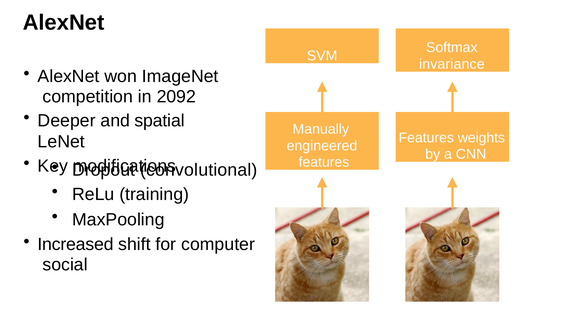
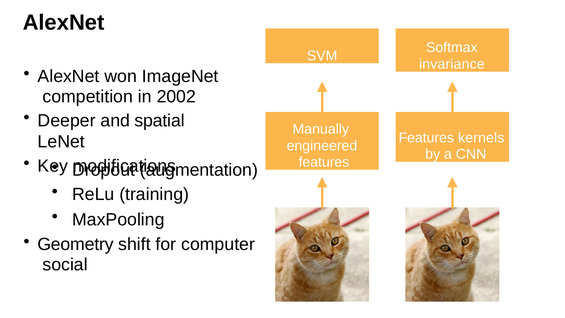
2092: 2092 -> 2002
weights: weights -> kernels
convolutional: convolutional -> augmentation
Increased: Increased -> Geometry
